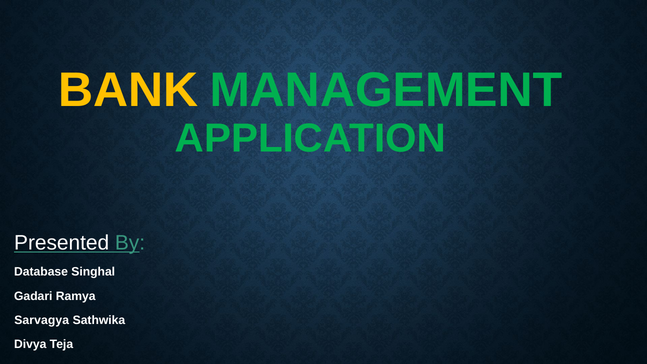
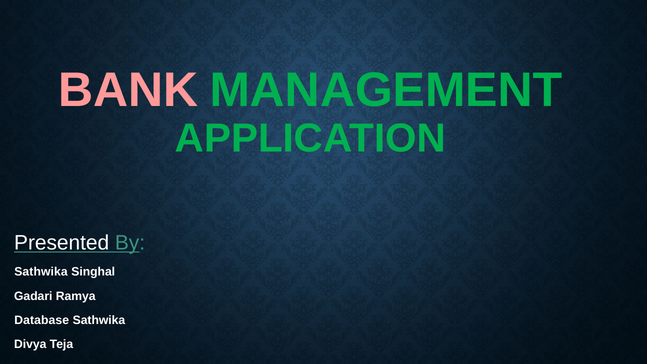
BANK colour: yellow -> pink
Database at (41, 272): Database -> Sathwika
Sarvagya: Sarvagya -> Database
